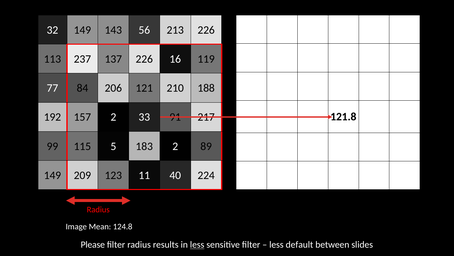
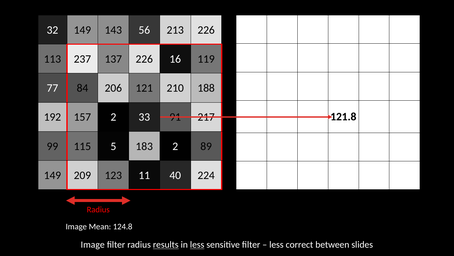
Please at (93, 244): Please -> Image
results underline: none -> present
default: default -> correct
